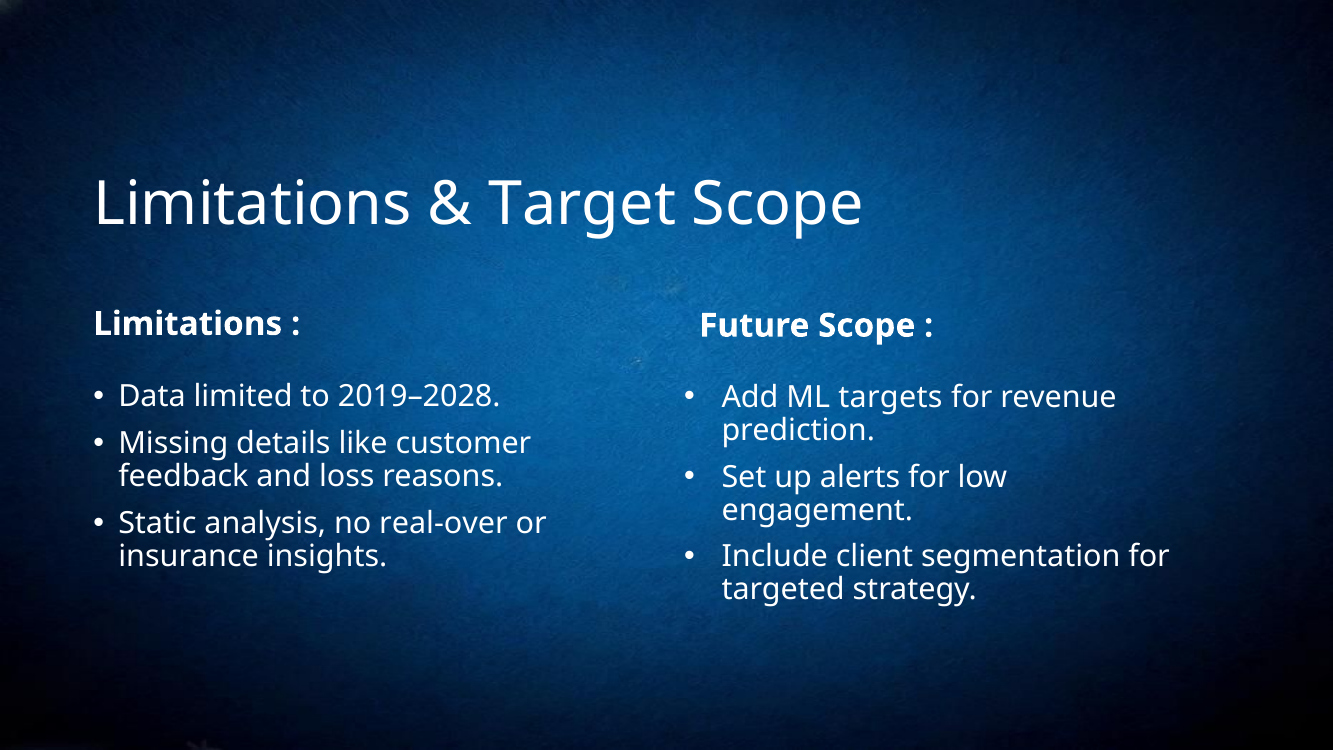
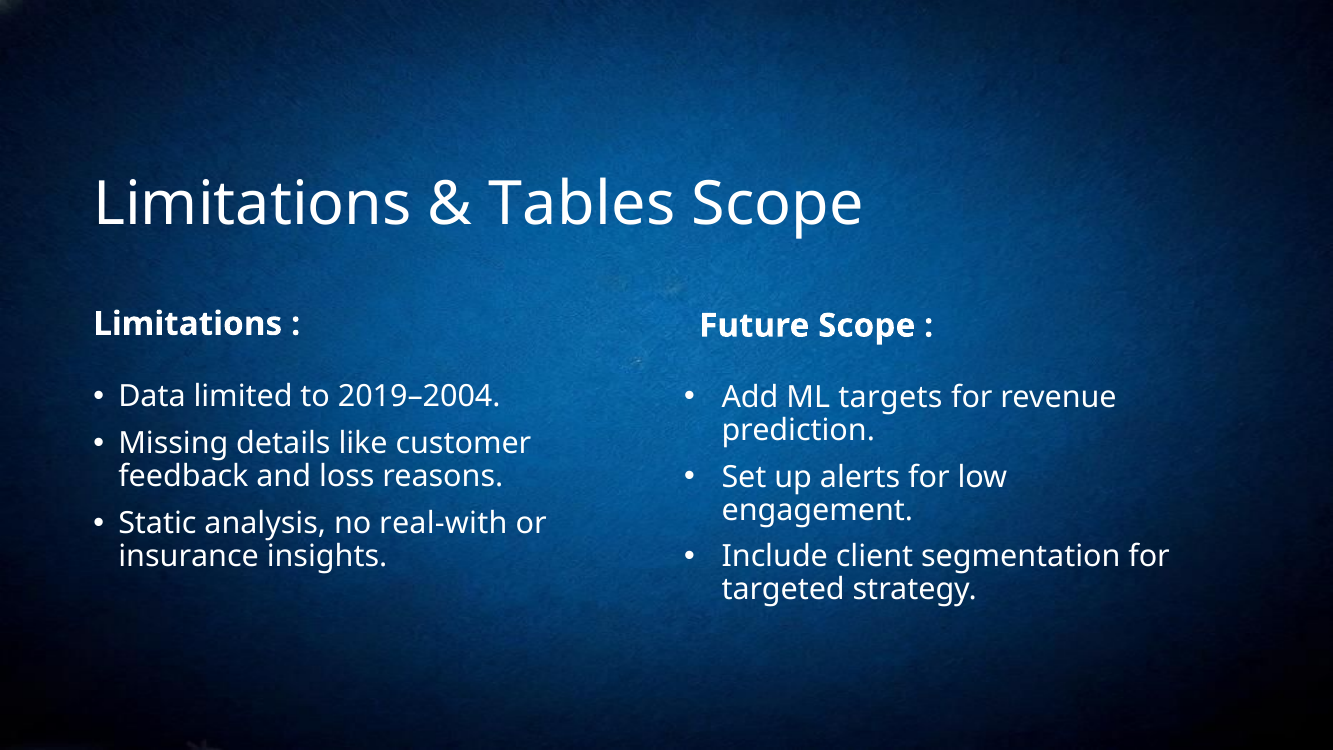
Target: Target -> Tables
2019–2028: 2019–2028 -> 2019–2004
real-over: real-over -> real-with
